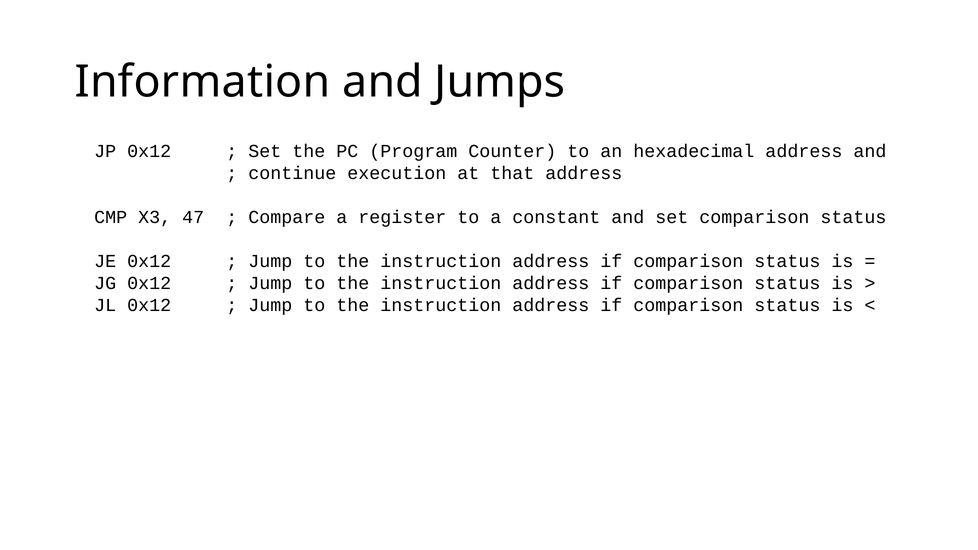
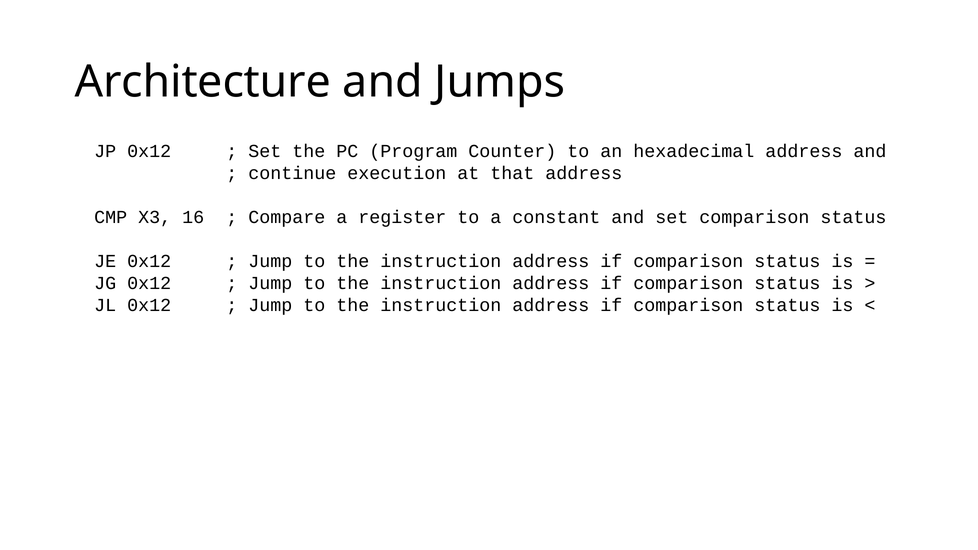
Information: Information -> Architecture
47: 47 -> 16
